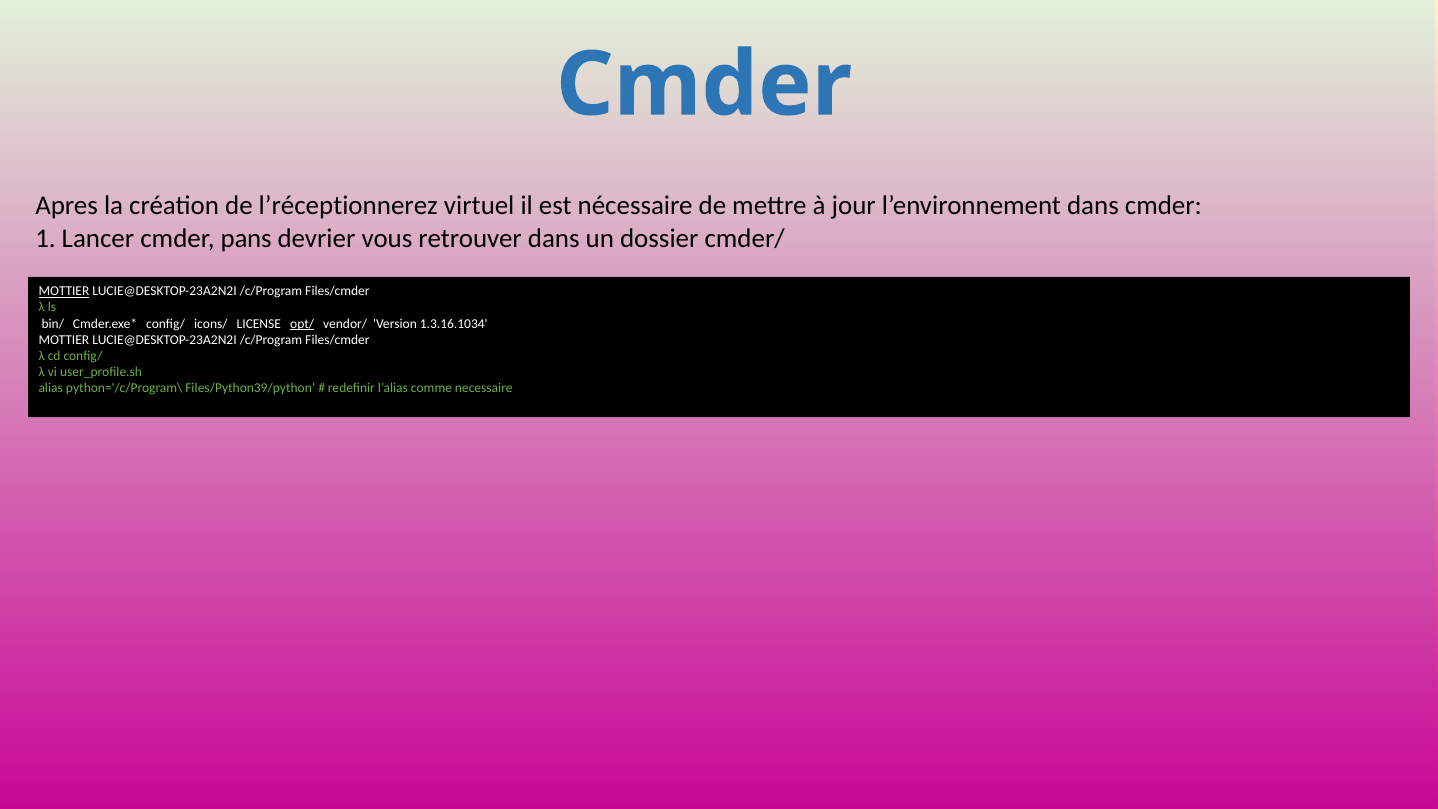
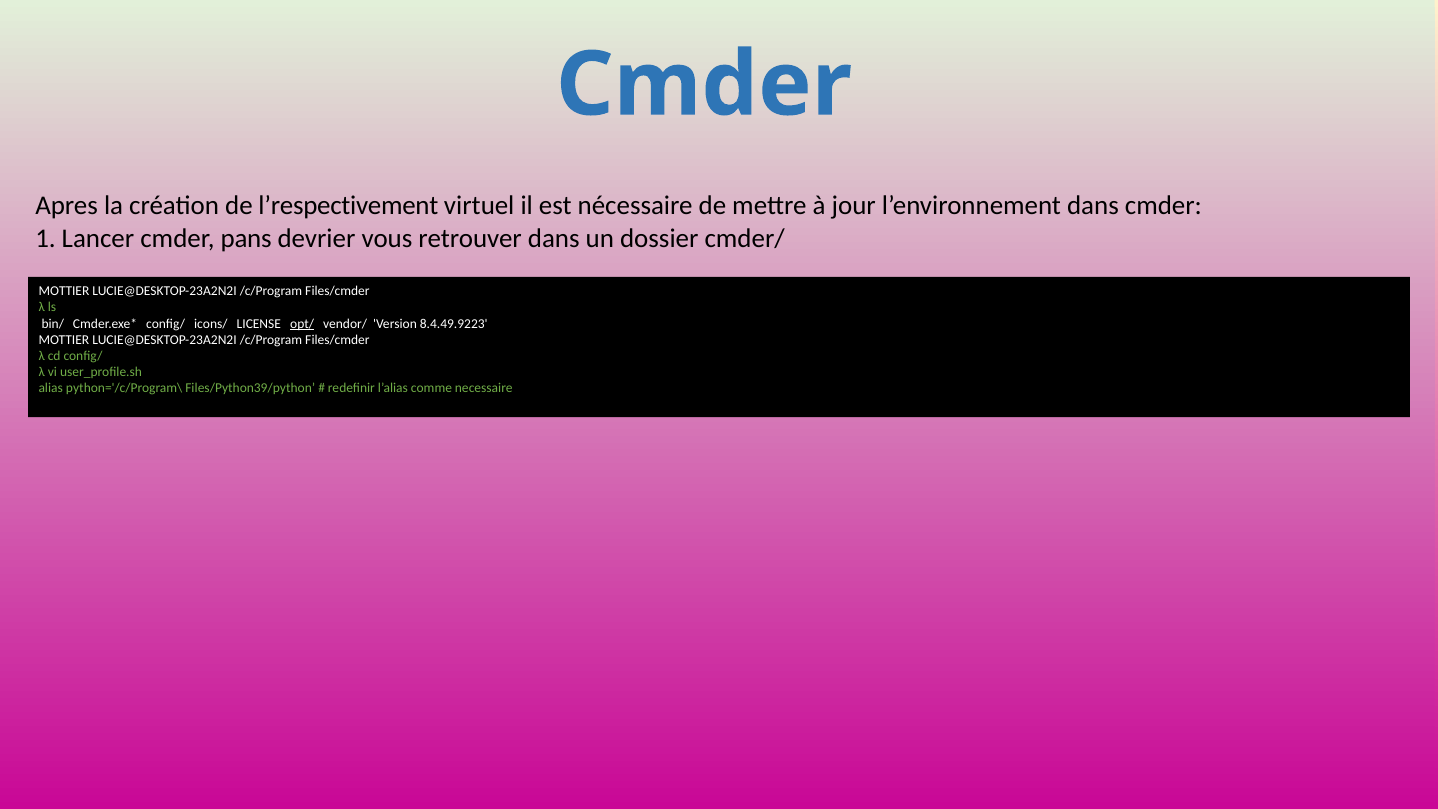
l’réceptionnerez: l’réceptionnerez -> l’respectivement
MOTTIER at (64, 291) underline: present -> none
1.3.16.1034: 1.3.16.1034 -> 8.4.49.9223
